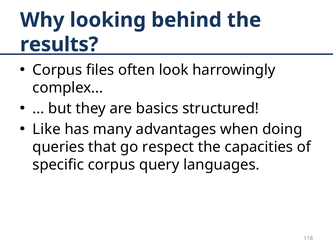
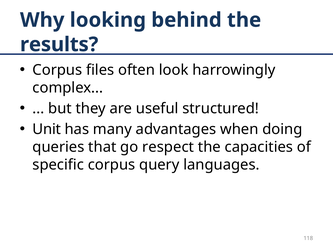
basics: basics -> useful
Like: Like -> Unit
